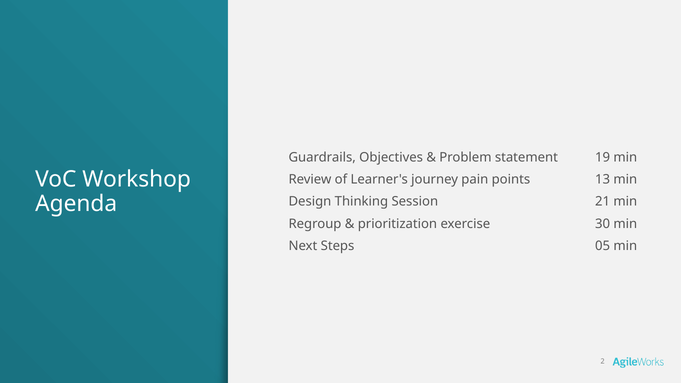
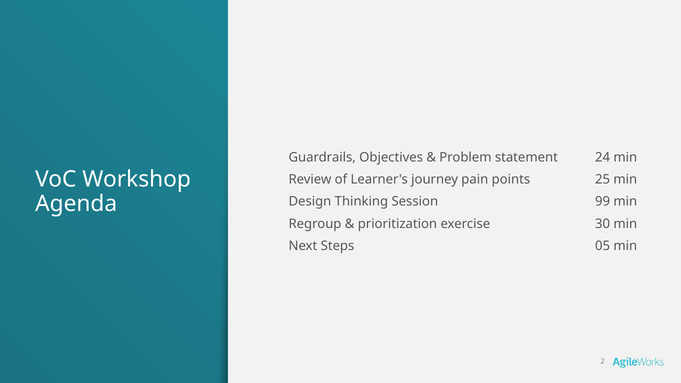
19: 19 -> 24
13: 13 -> 25
21: 21 -> 99
